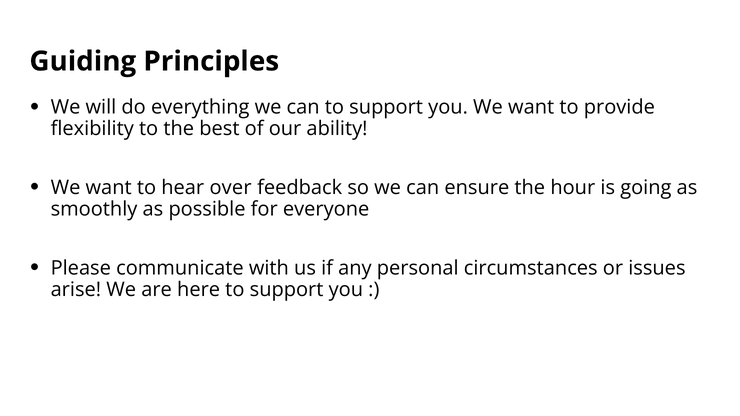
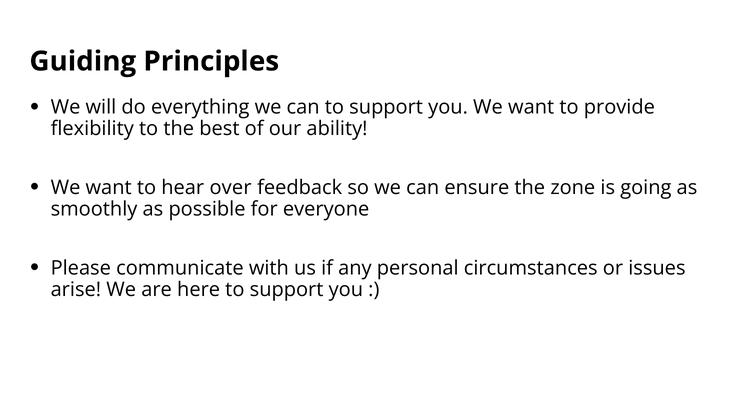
hour: hour -> zone
